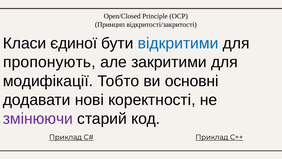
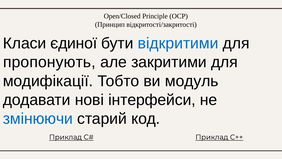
основні: основні -> модуль
коректності: коректності -> інтерфейси
змінюючи colour: purple -> blue
